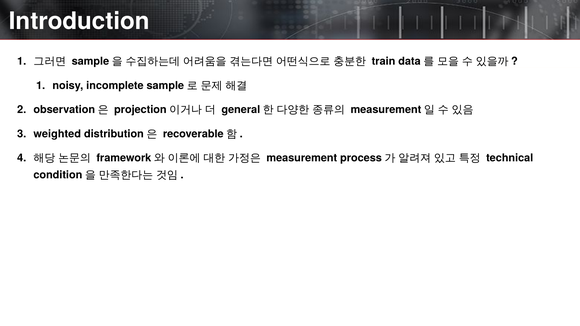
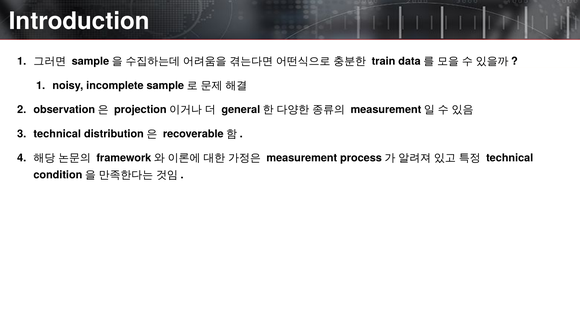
weighted at (57, 134): weighted -> technical
